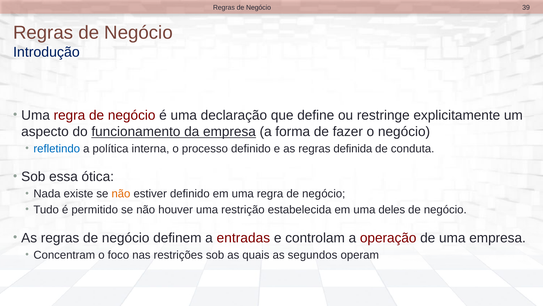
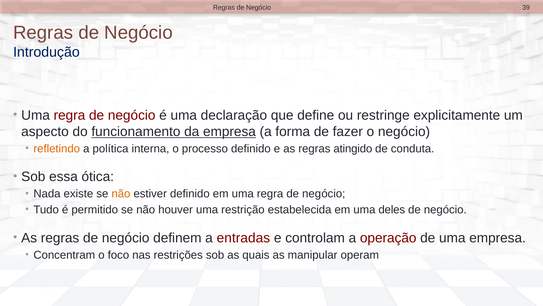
refletindo colour: blue -> orange
definida: definida -> atingido
segundos: segundos -> manipular
